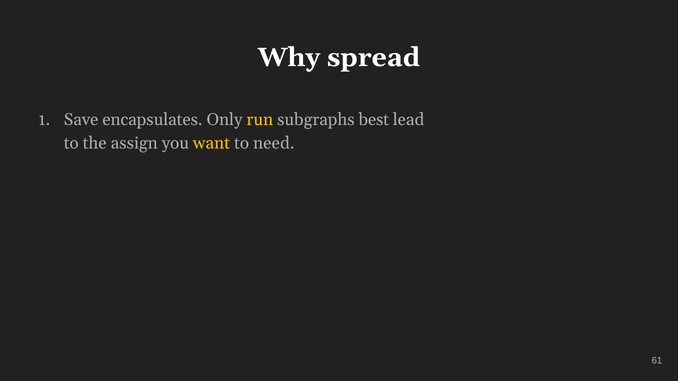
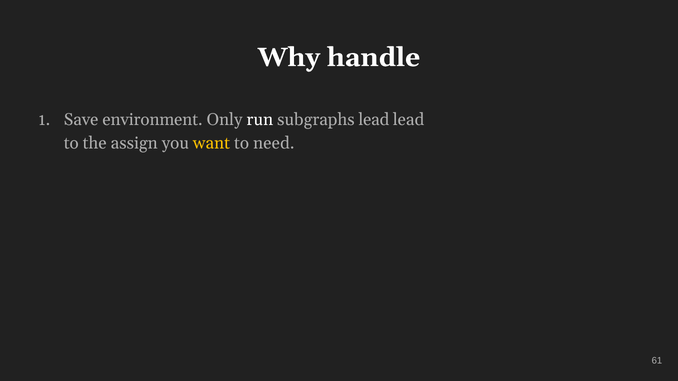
spread: spread -> handle
encapsulates: encapsulates -> environment
run colour: yellow -> white
subgraphs best: best -> lead
